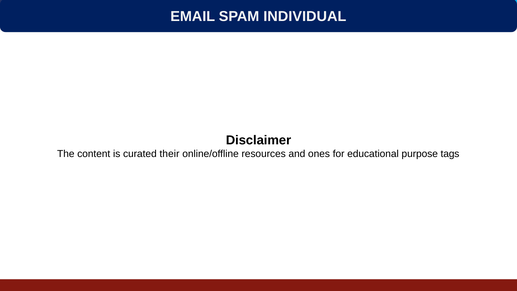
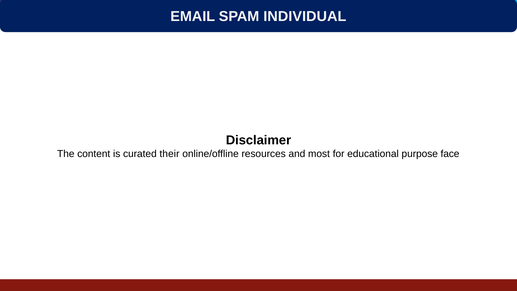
ones: ones -> most
purpose tags: tags -> face
